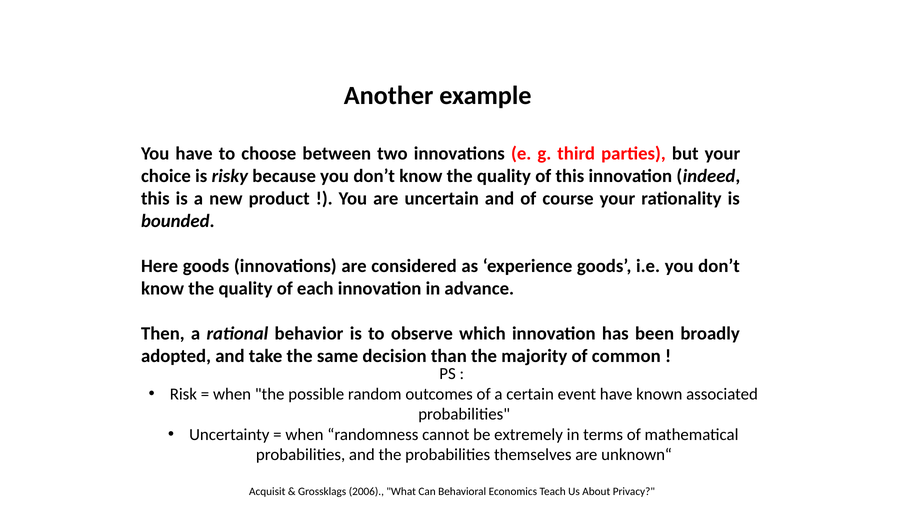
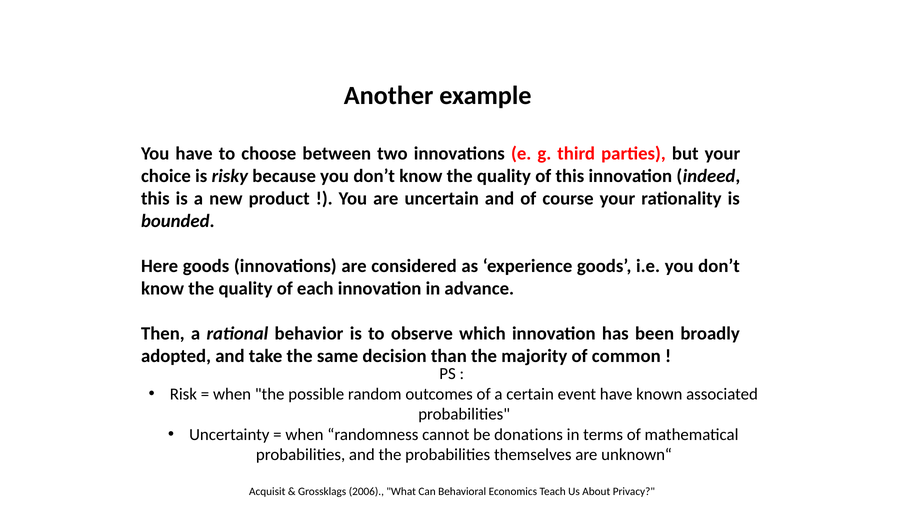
extremely: extremely -> donations
